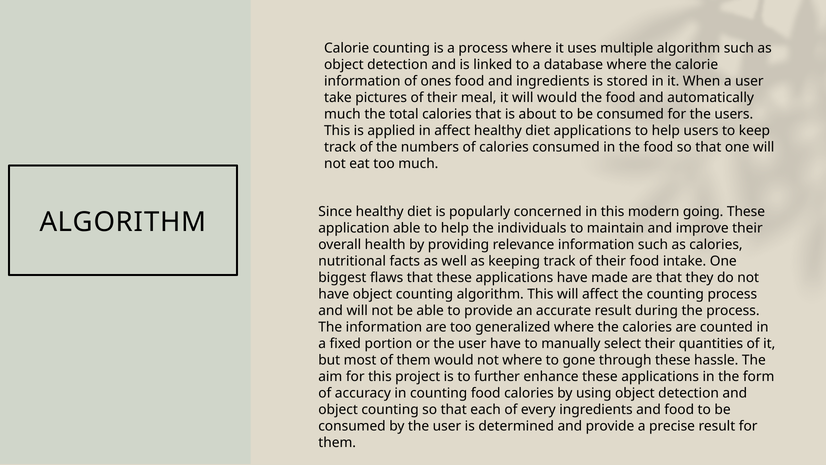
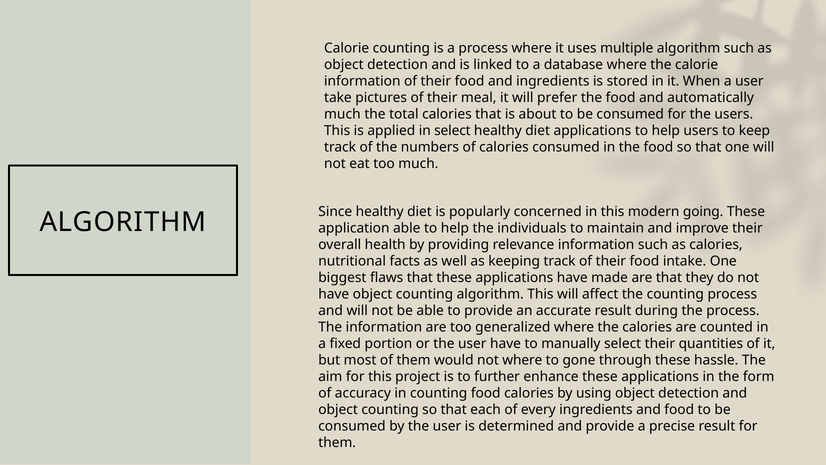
information of ones: ones -> their
will would: would -> prefer
in affect: affect -> select
